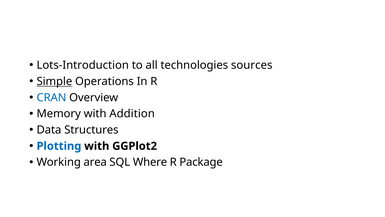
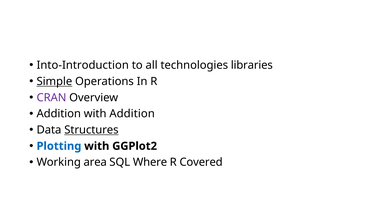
Lots-Introduction: Lots-Introduction -> Into-Introduction
sources: sources -> libraries
CRAN colour: blue -> purple
Memory at (59, 114): Memory -> Addition
Structures underline: none -> present
Package: Package -> Covered
